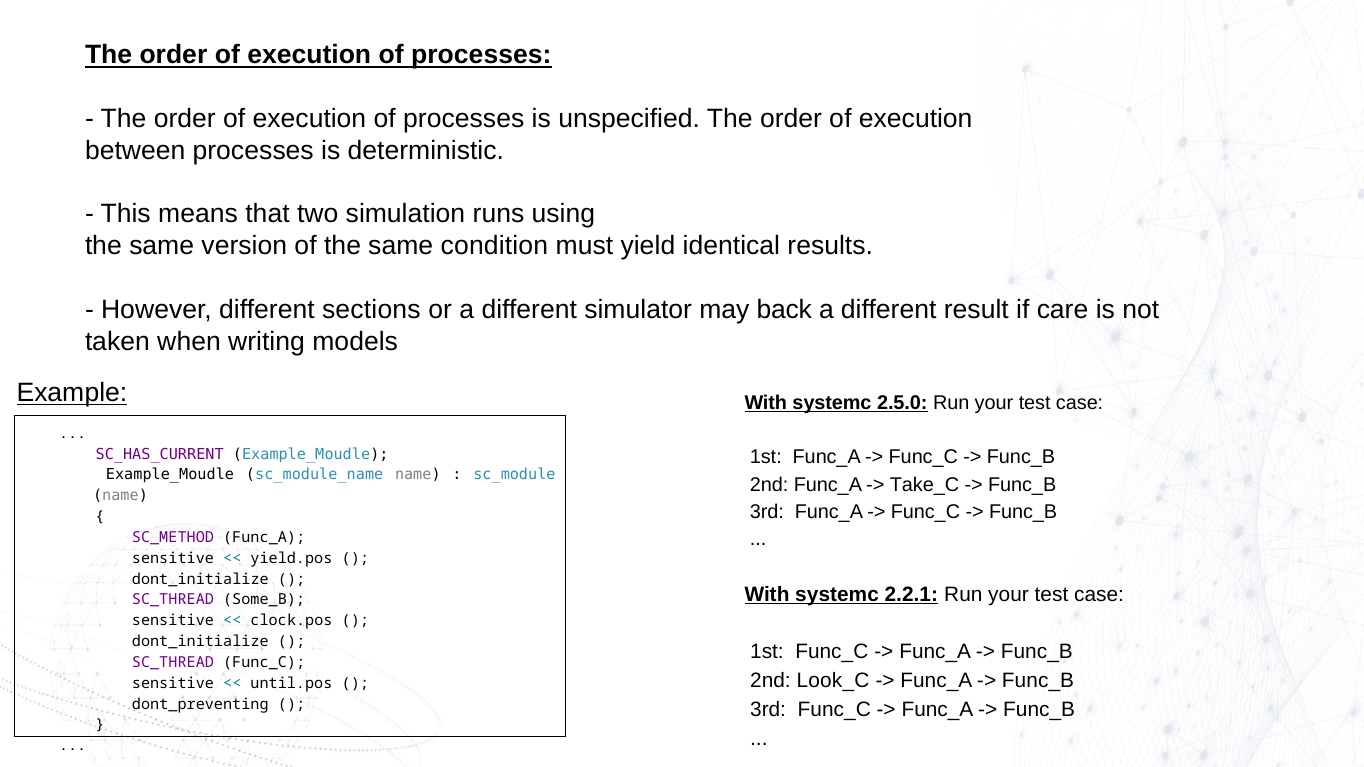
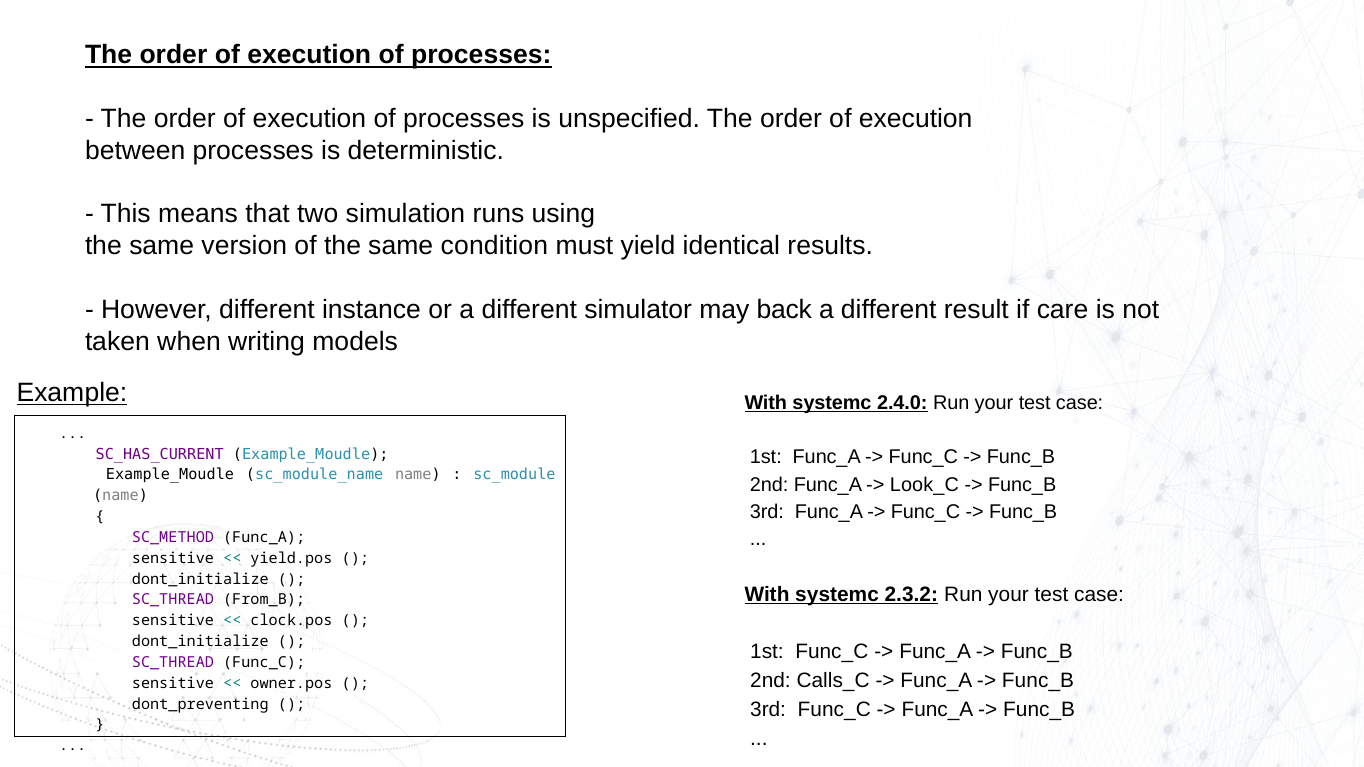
sections: sections -> instance
2.5.0: 2.5.0 -> 2.4.0
Take_C: Take_C -> Look_C
2.2.1: 2.2.1 -> 2.3.2
Some_B: Some_B -> From_B
Look_C: Look_C -> Calls_C
until.pos: until.pos -> owner.pos
